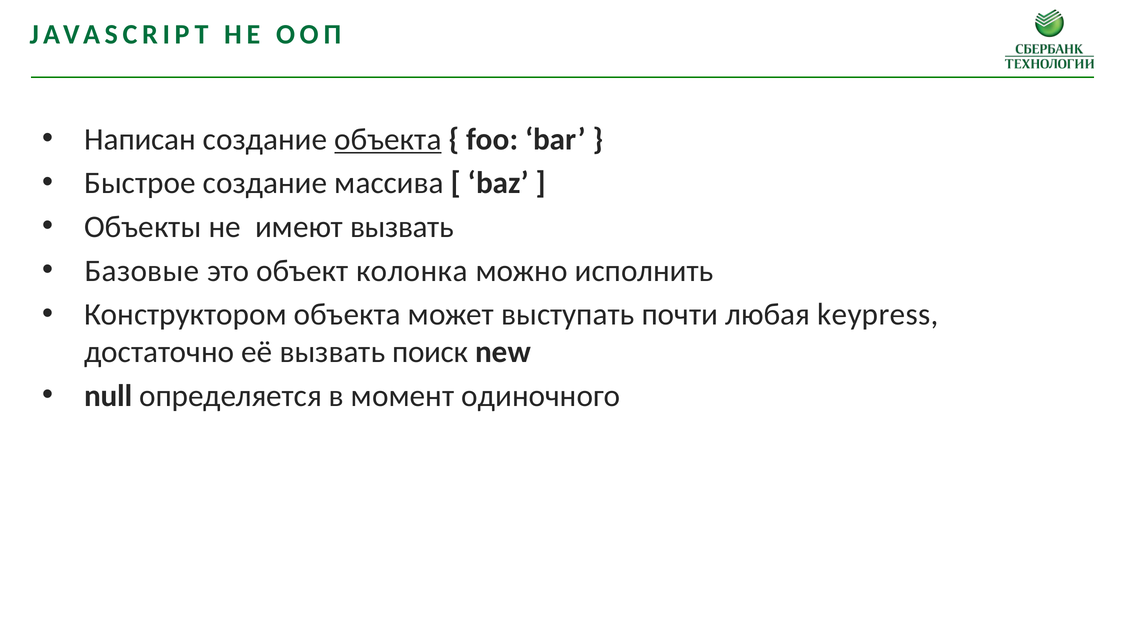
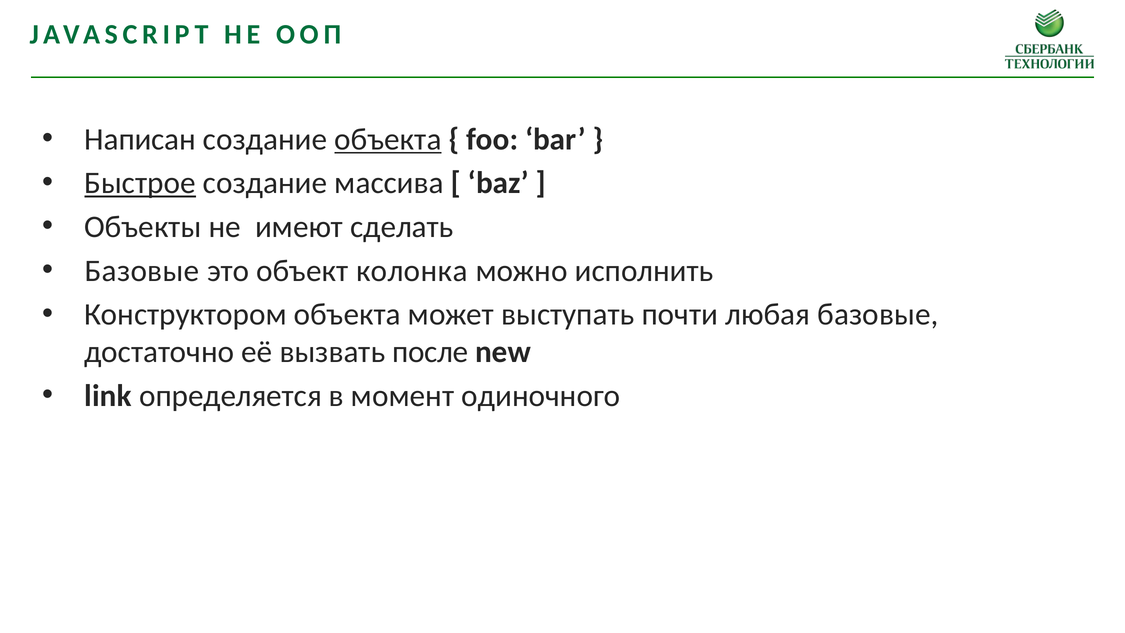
Быстрое underline: none -> present
имеют вызвать: вызвать -> сделать
любая keypress: keypress -> базовые
поиск: поиск -> после
null: null -> link
